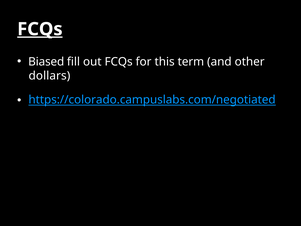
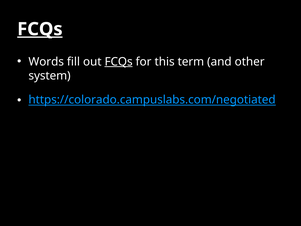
Biased: Biased -> Words
FCQs at (119, 62) underline: none -> present
dollars: dollars -> system
